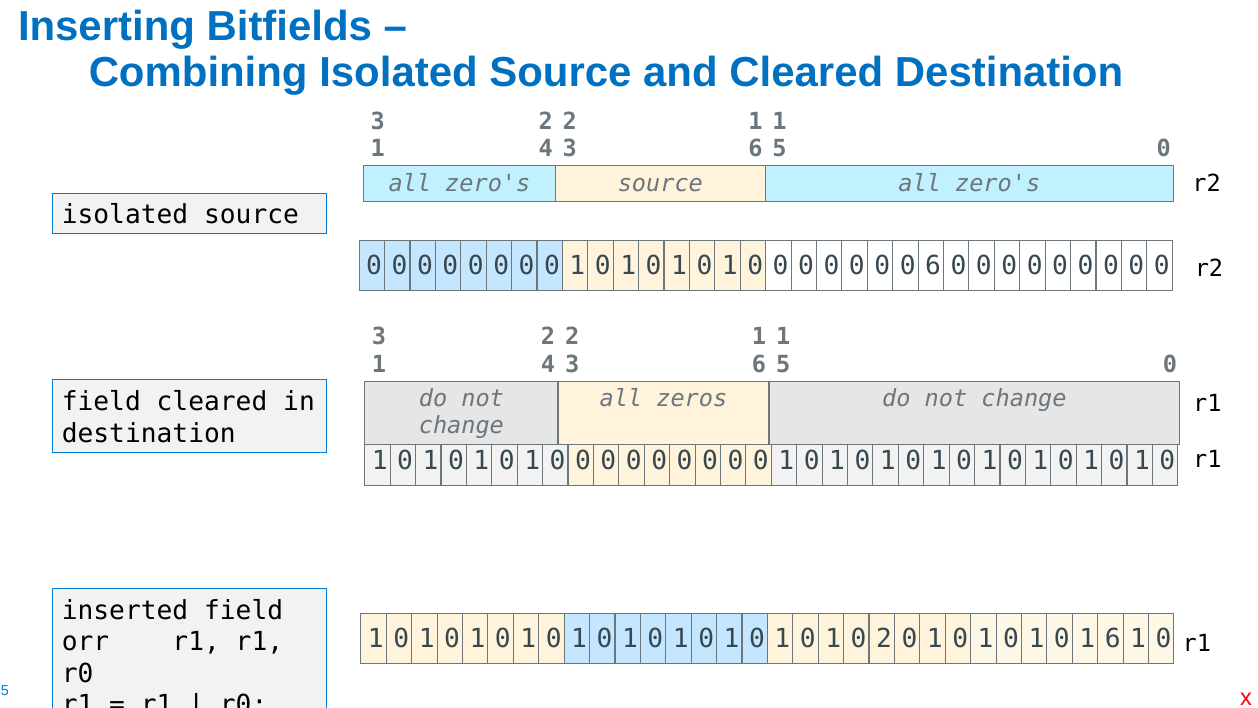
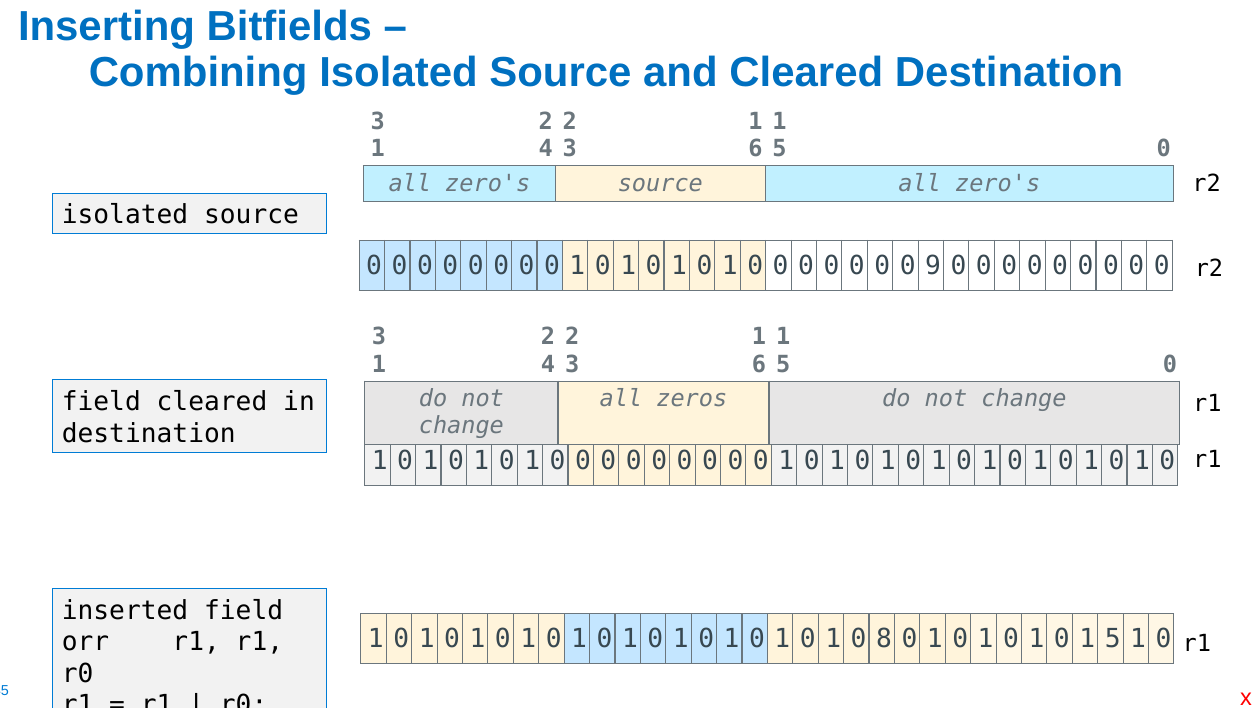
0 6: 6 -> 9
0 2: 2 -> 8
0 1 6: 6 -> 5
